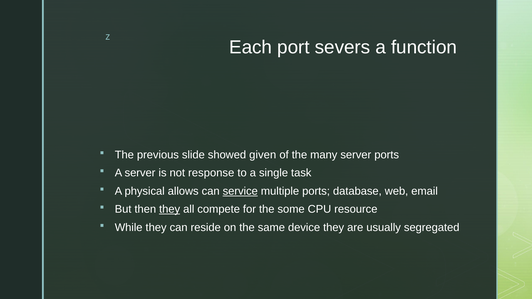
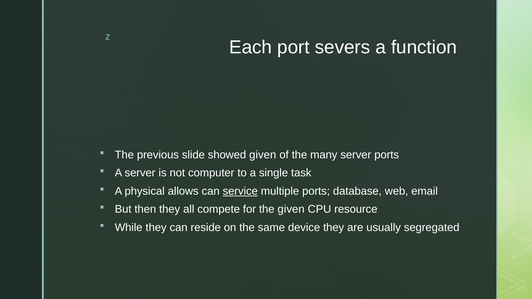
response: response -> computer
they at (170, 209) underline: present -> none
the some: some -> given
